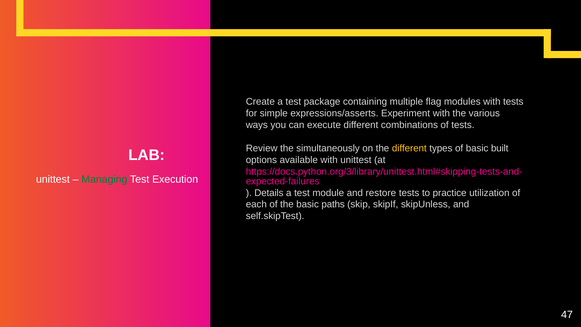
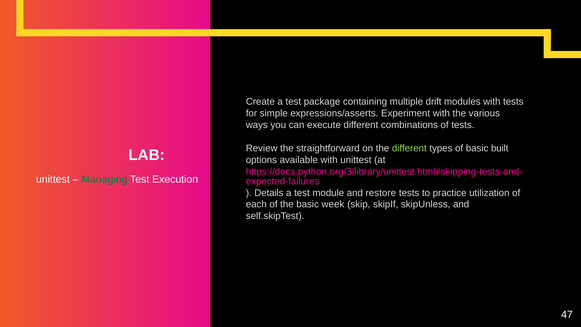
flag: flag -> drift
simultaneously: simultaneously -> straightforward
different at (409, 148) colour: yellow -> light green
paths: paths -> week
